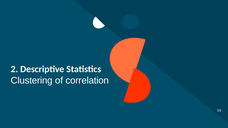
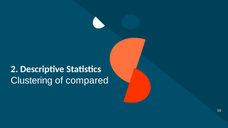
correlation: correlation -> compared
